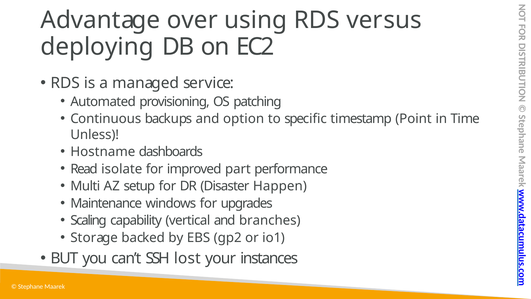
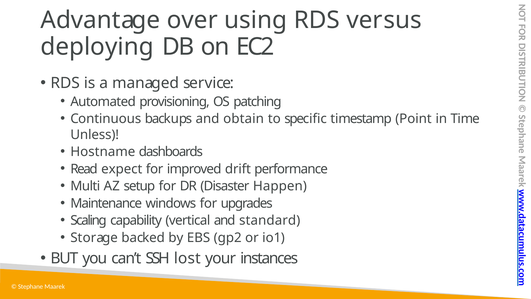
option: option -> obtain
isolate: isolate -> expect
part: part -> drift
branches: branches -> standard
